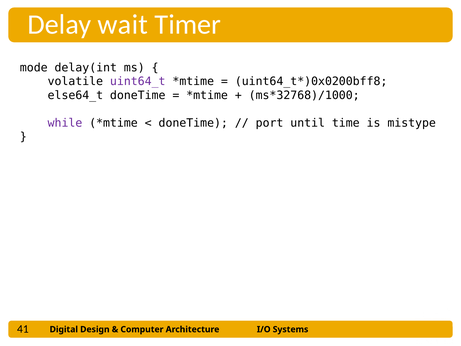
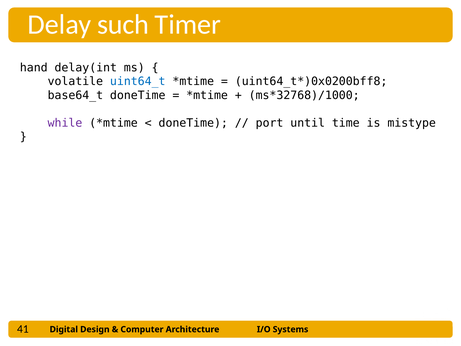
wait: wait -> such
mode: mode -> hand
uint64_t colour: purple -> blue
else64_t: else64_t -> base64_t
